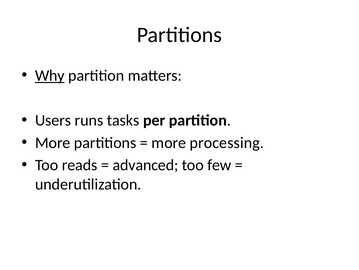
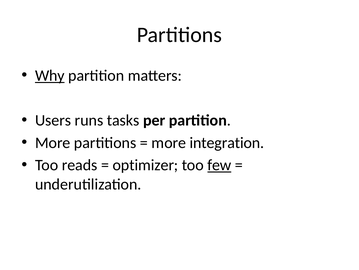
processing: processing -> integration
advanced: advanced -> optimizer
few underline: none -> present
